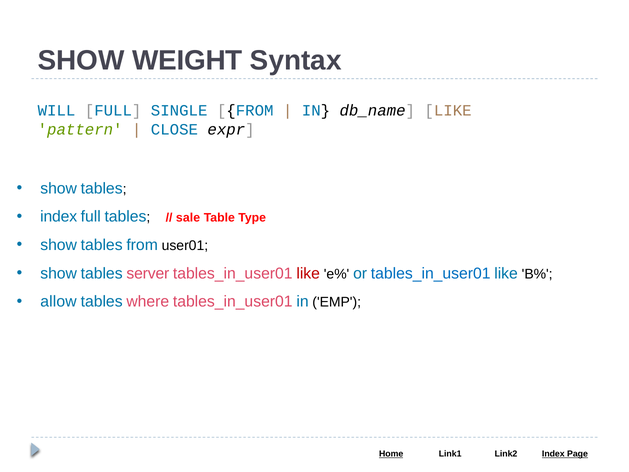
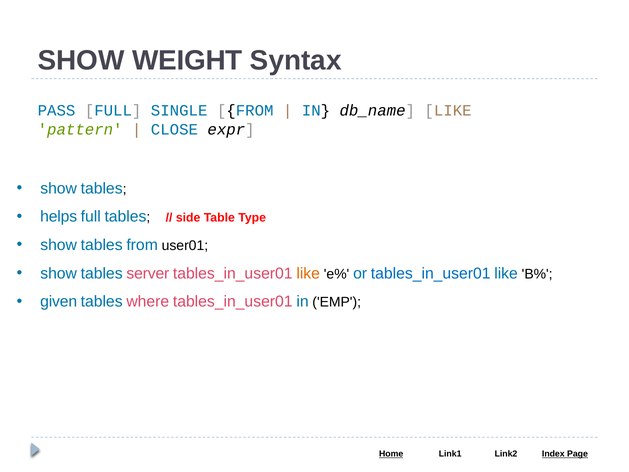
WILL: WILL -> PASS
index at (59, 217): index -> helps
sale: sale -> side
like at (308, 273) colour: red -> orange
allow: allow -> given
